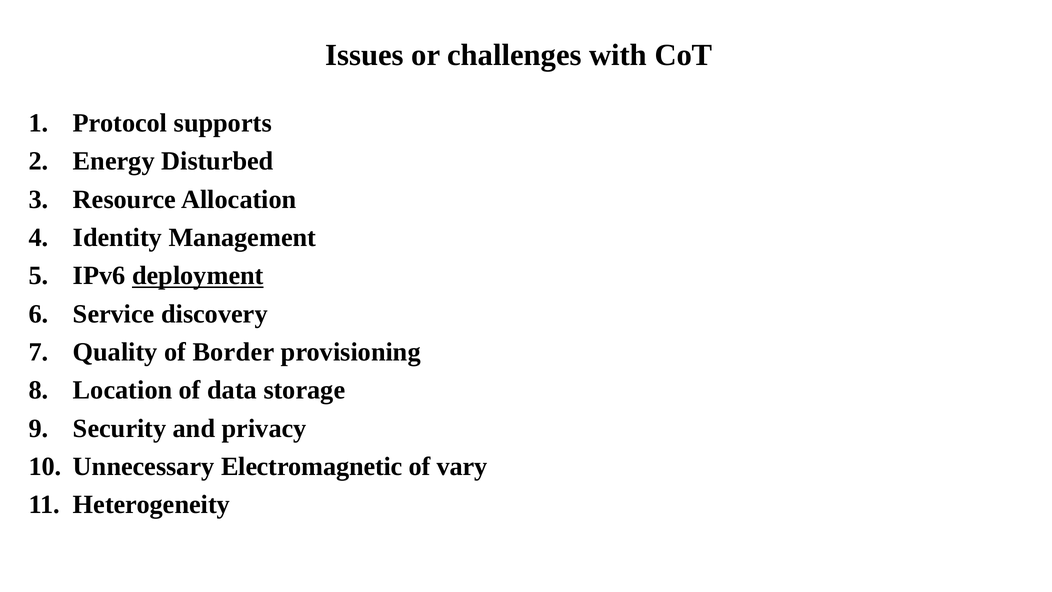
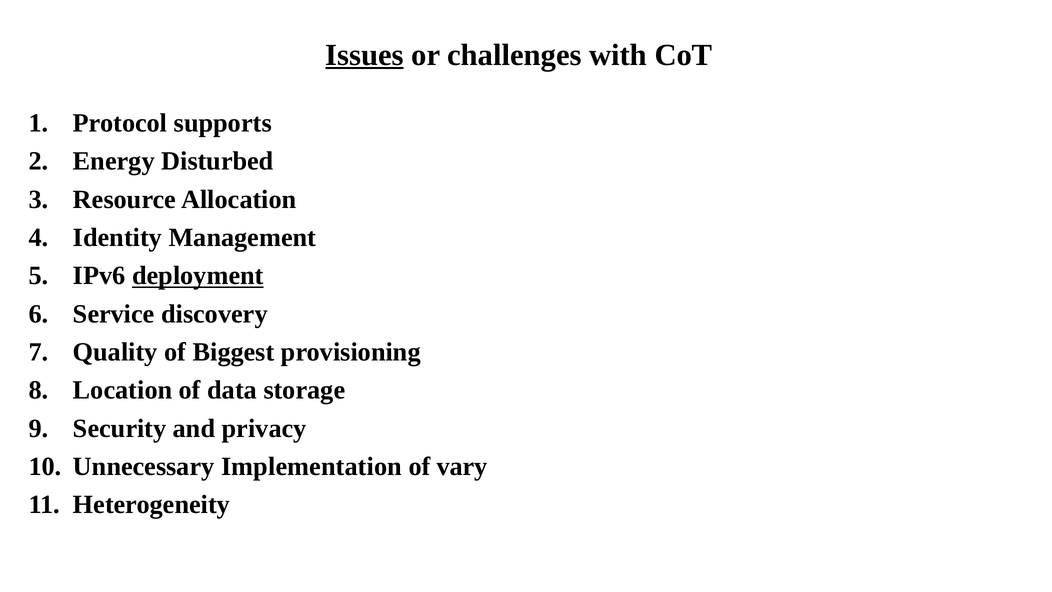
Issues underline: none -> present
Border: Border -> Biggest
Electromagnetic: Electromagnetic -> Implementation
